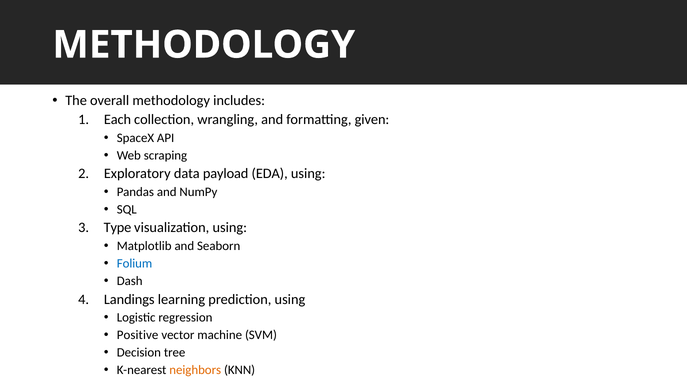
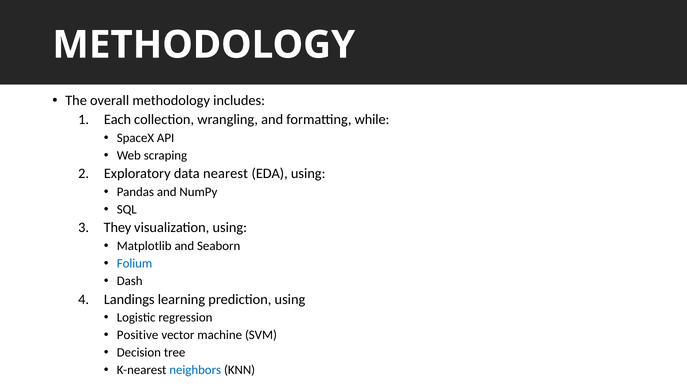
given: given -> while
payload: payload -> nearest
Type: Type -> They
neighbors colour: orange -> blue
